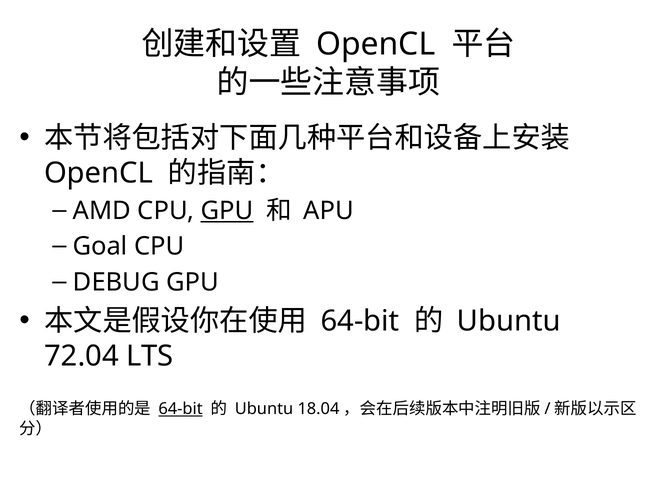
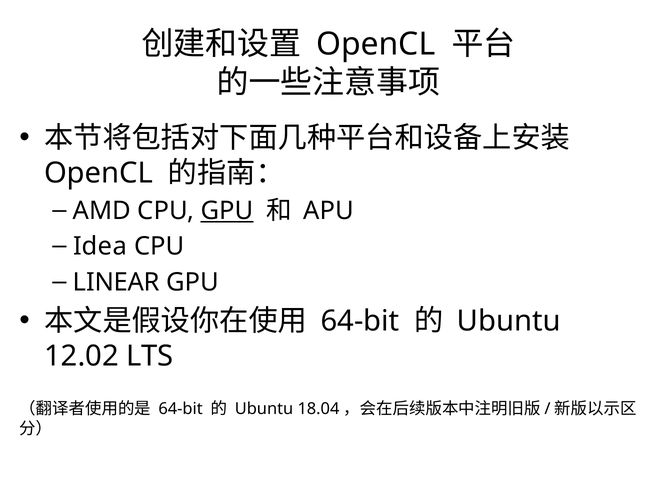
Goal: Goal -> Idea
DEBUG: DEBUG -> LINEAR
72.04: 72.04 -> 12.02
64-bit at (181, 409) underline: present -> none
